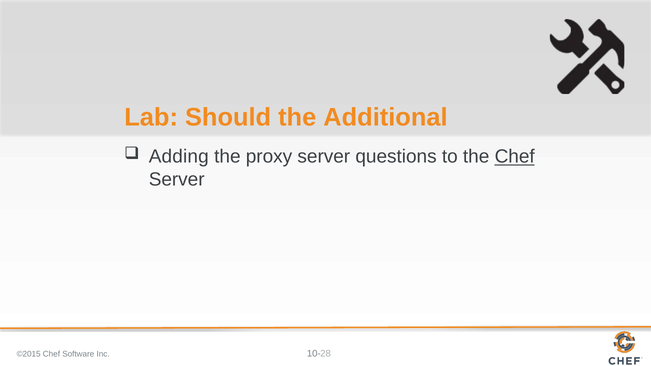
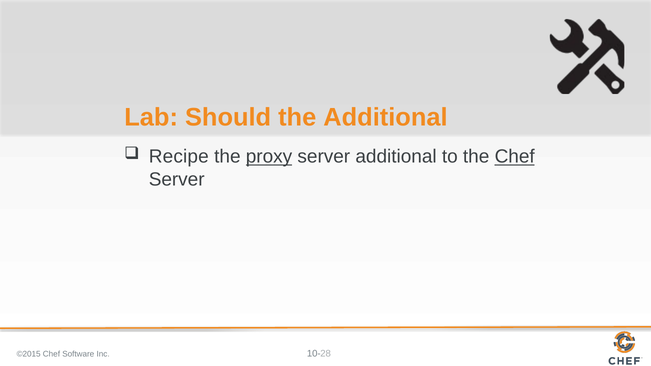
Adding: Adding -> Recipe
proxy underline: none -> present
server questions: questions -> additional
